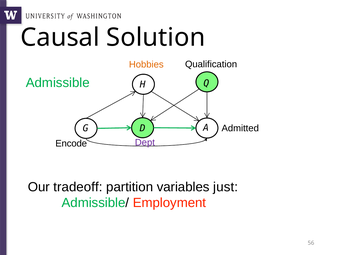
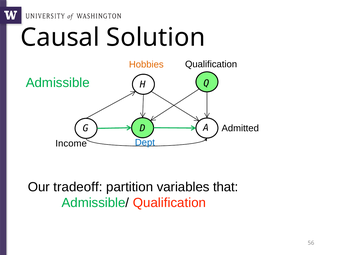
Dept colour: purple -> blue
Encode: Encode -> Income
just: just -> that
Admissible/ Employment: Employment -> Qualification
